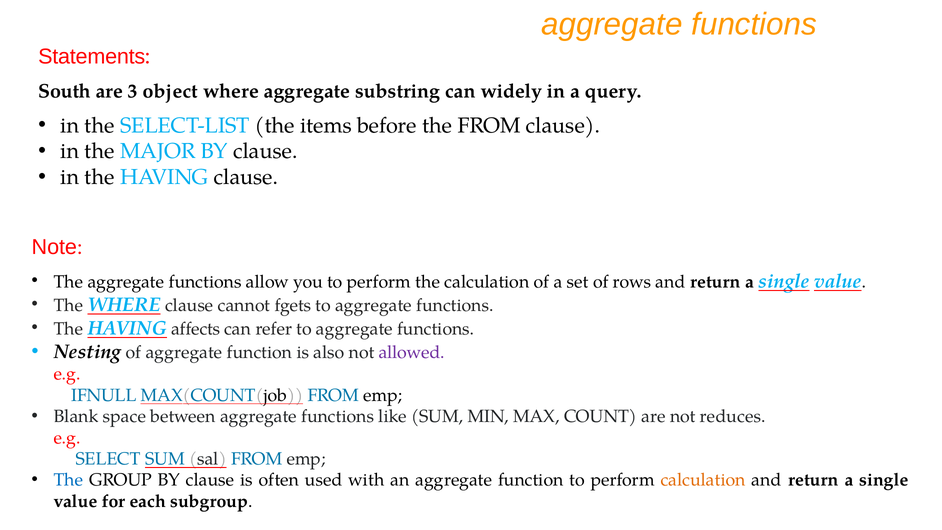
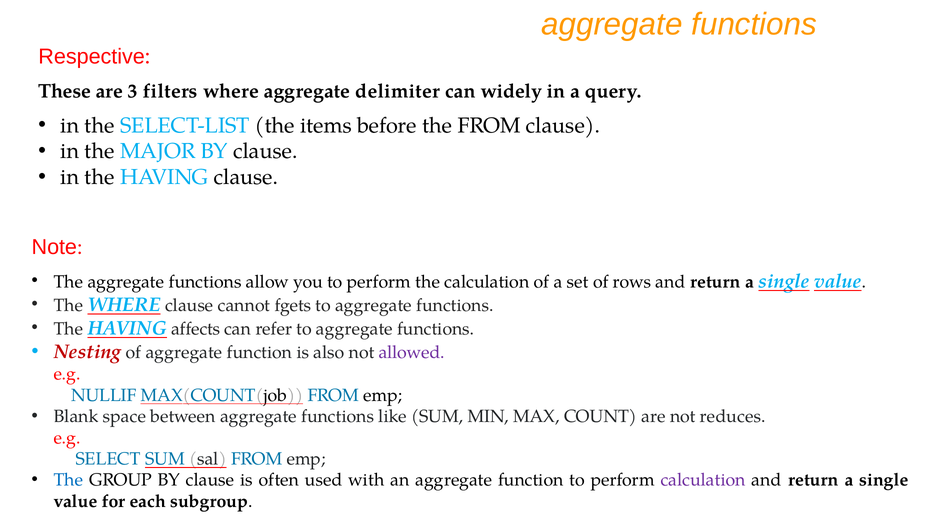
Statements: Statements -> Respective
South: South -> These
object: object -> filters
substring: substring -> delimiter
Nesting colour: black -> red
IFNULL: IFNULL -> NULLIF
calculation at (703, 480) colour: orange -> purple
